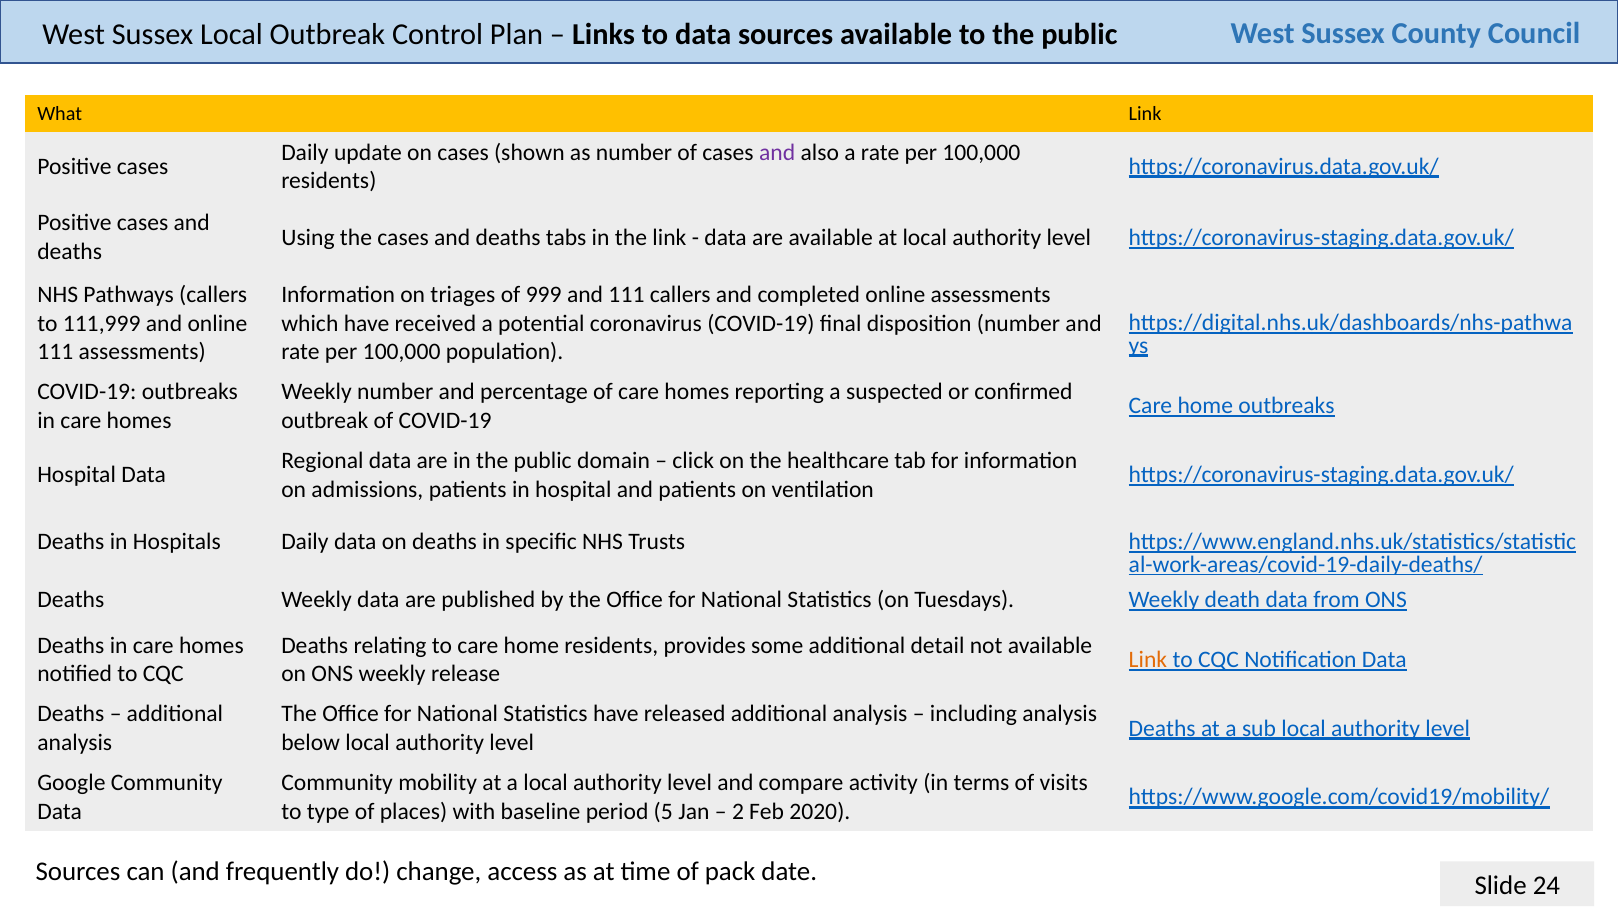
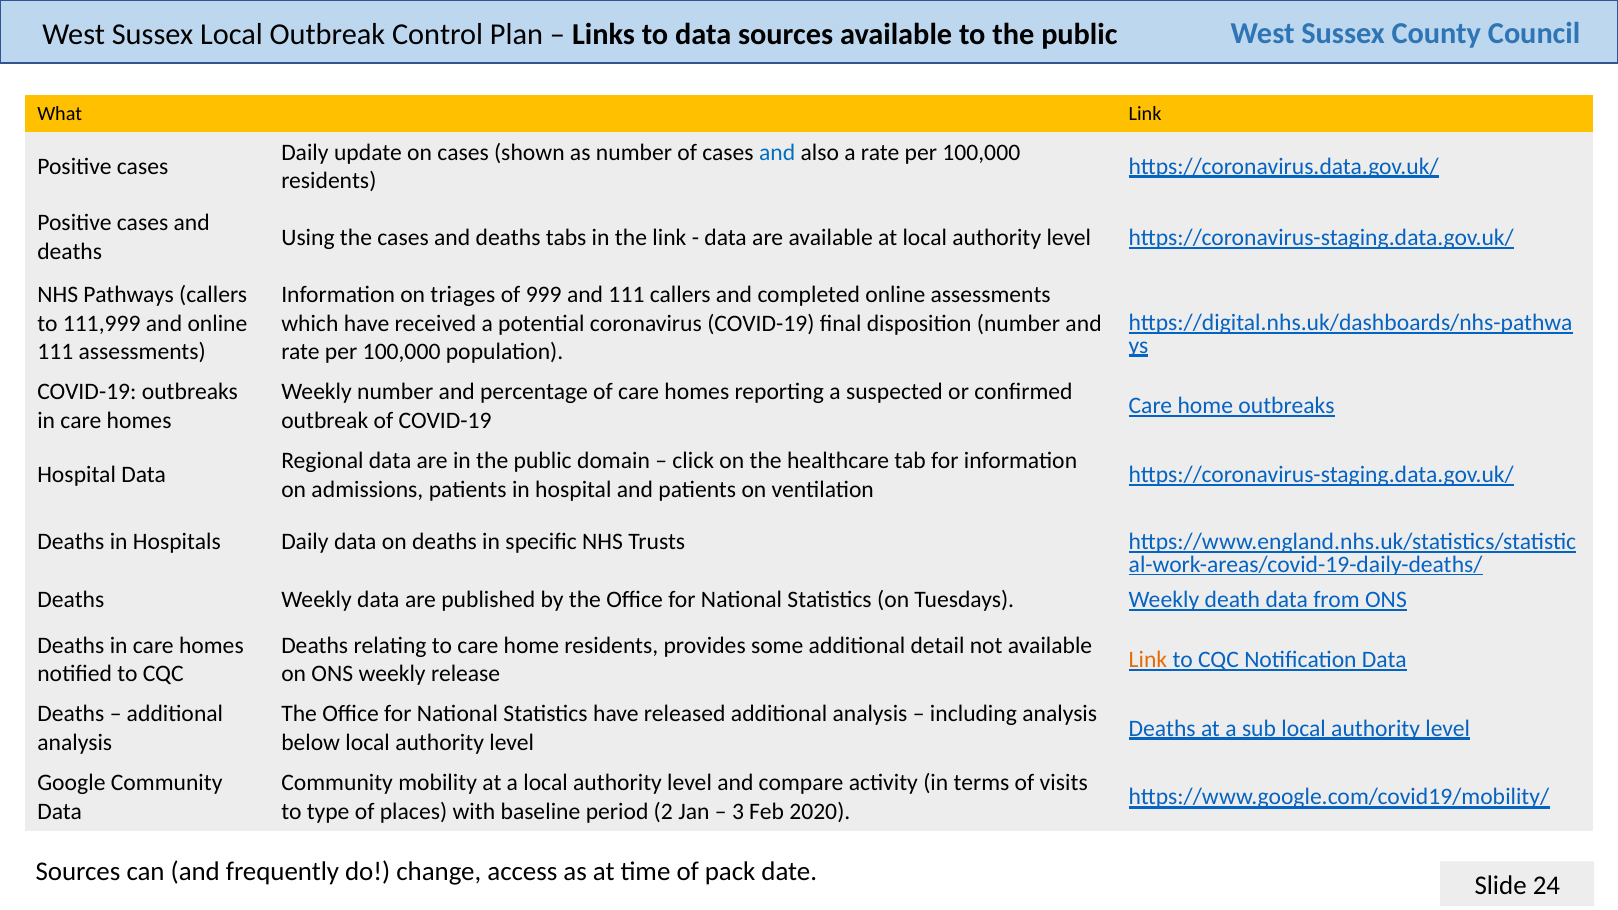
and at (777, 152) colour: purple -> blue
5: 5 -> 2
2: 2 -> 3
